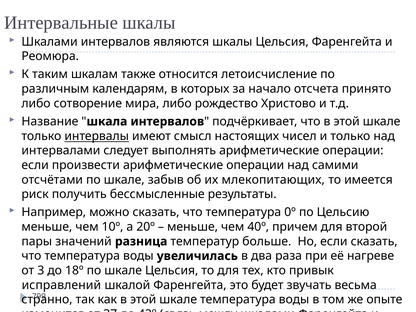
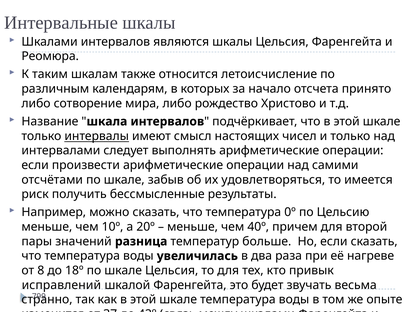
млекопитающих: млекопитающих -> удовлетворяться
3: 3 -> 8
